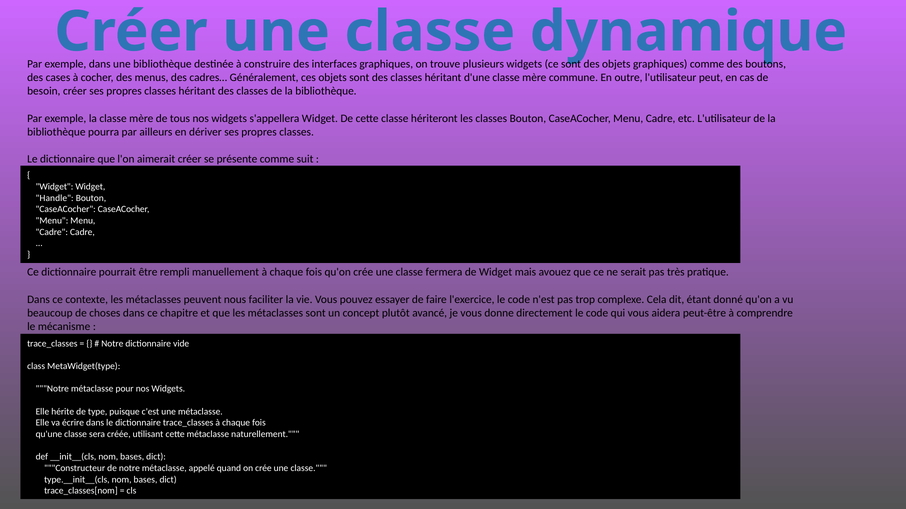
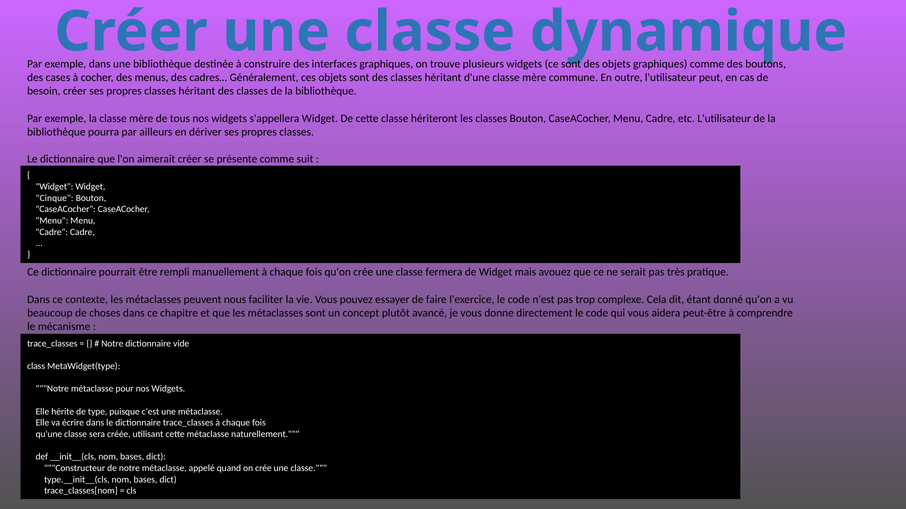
Handle: Handle -> Cinque
